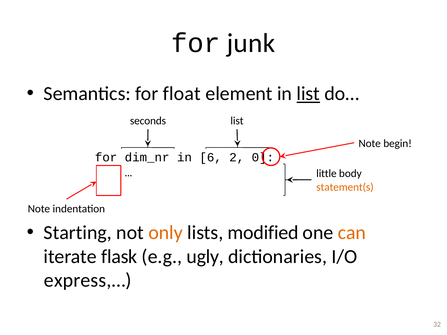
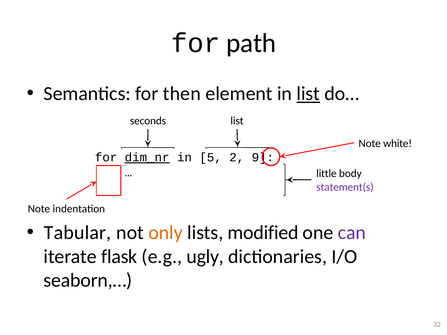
junk: junk -> path
float: float -> then
begin: begin -> white
dim_nr underline: none -> present
6: 6 -> 5
0: 0 -> 9
statement(s colour: orange -> purple
Starting: Starting -> Tabular
can colour: orange -> purple
express,…: express,… -> seaborn,…
